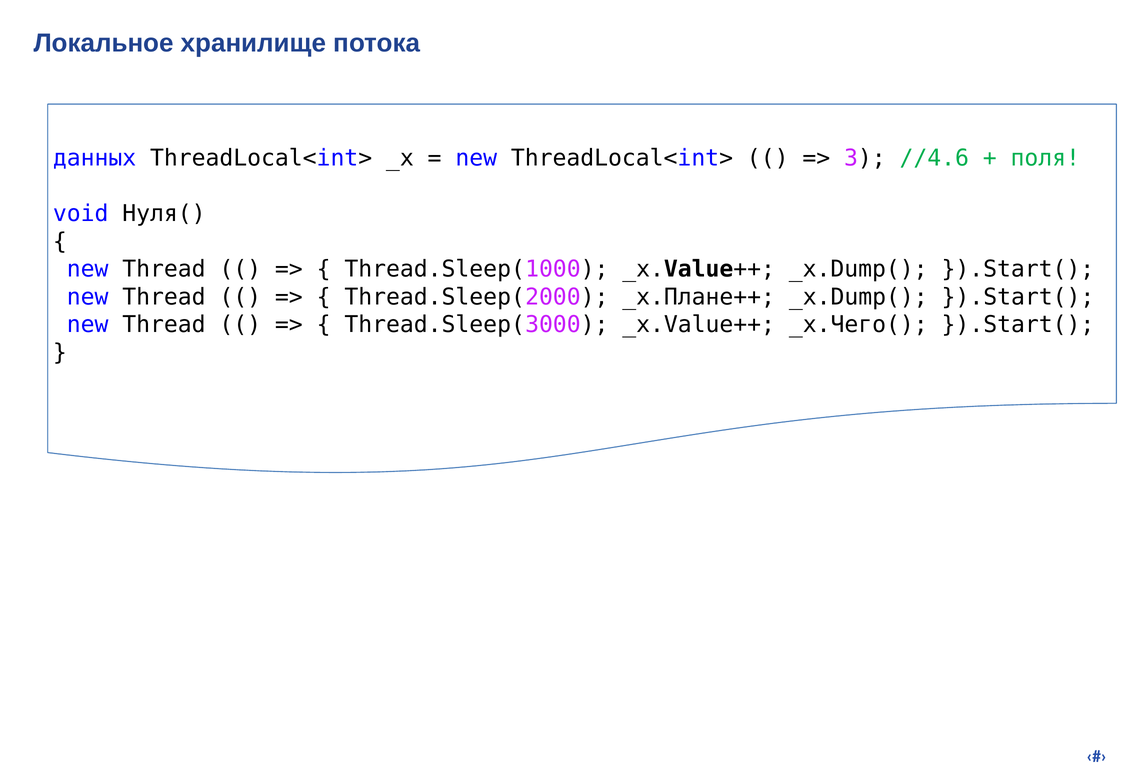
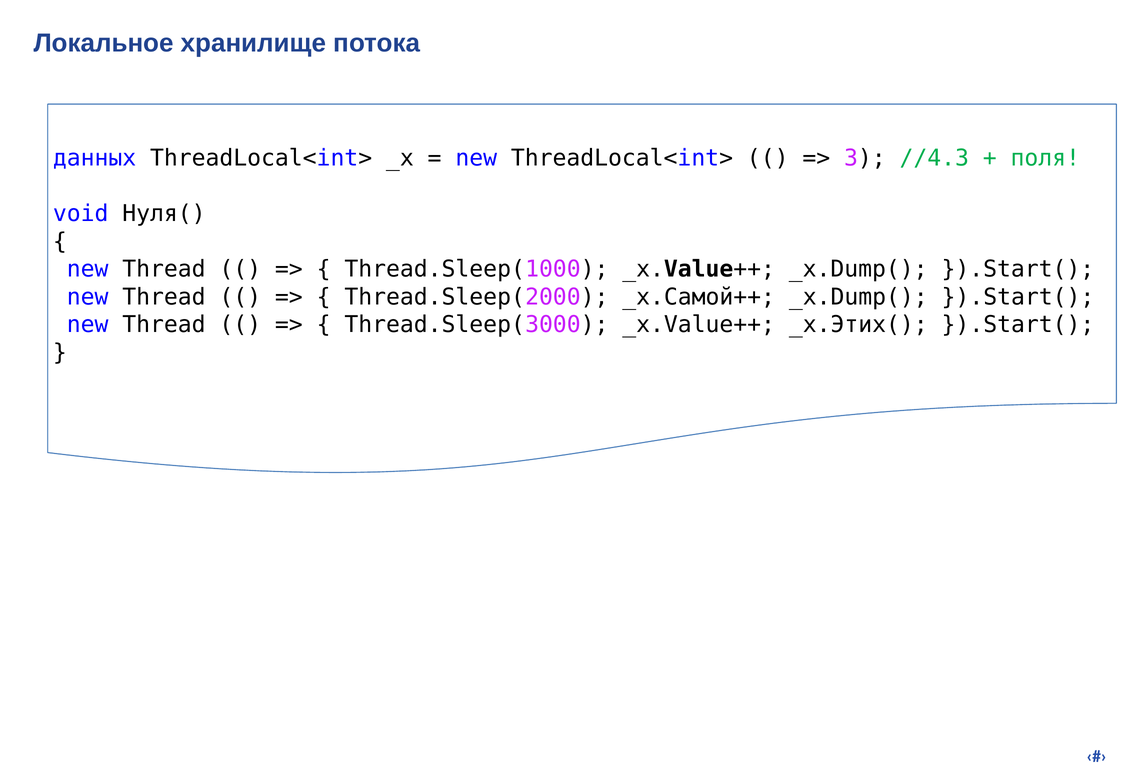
//4.6: //4.6 -> //4.3
_x.Плане++: _x.Плане++ -> _x.Самой++
_x.Чего(: _x.Чего( -> _x.Этих(
